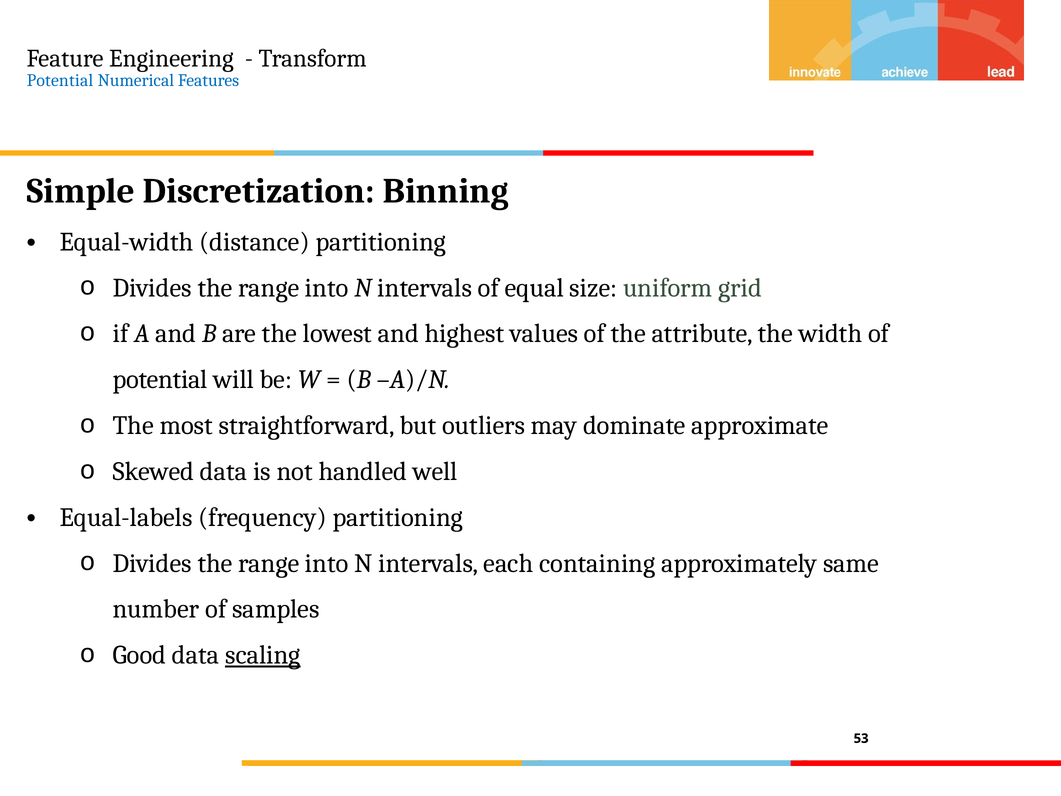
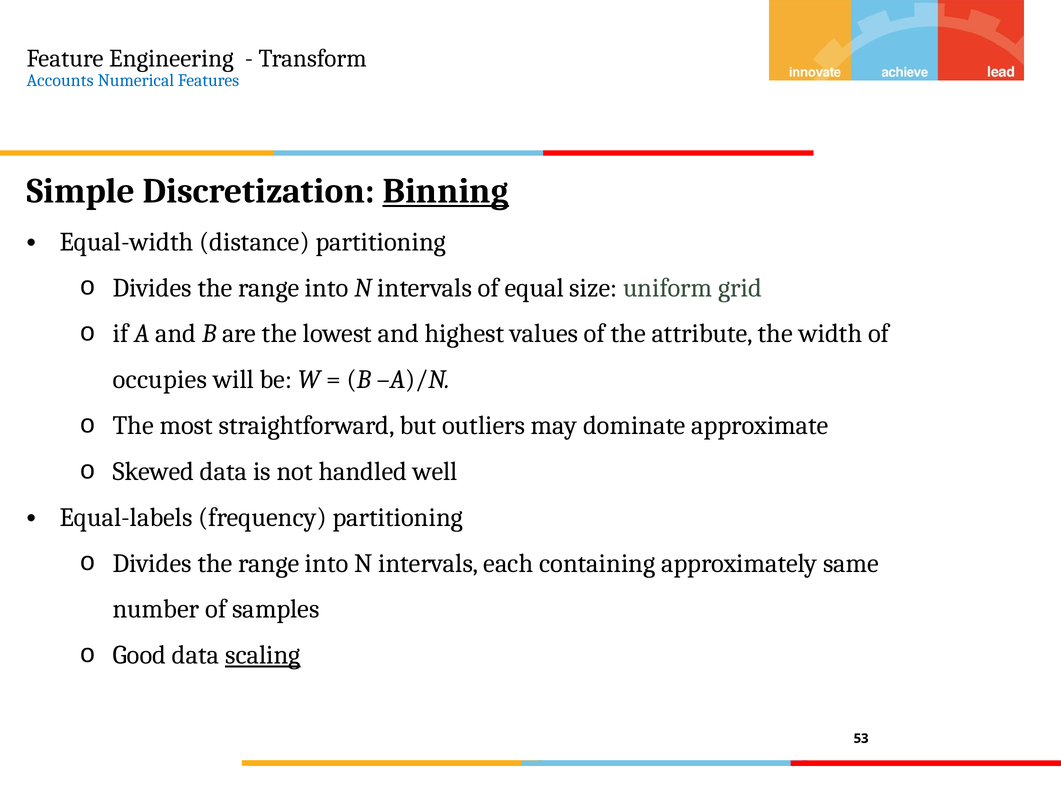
Potential at (60, 80): Potential -> Accounts
Binning underline: none -> present
potential at (160, 379): potential -> occupies
